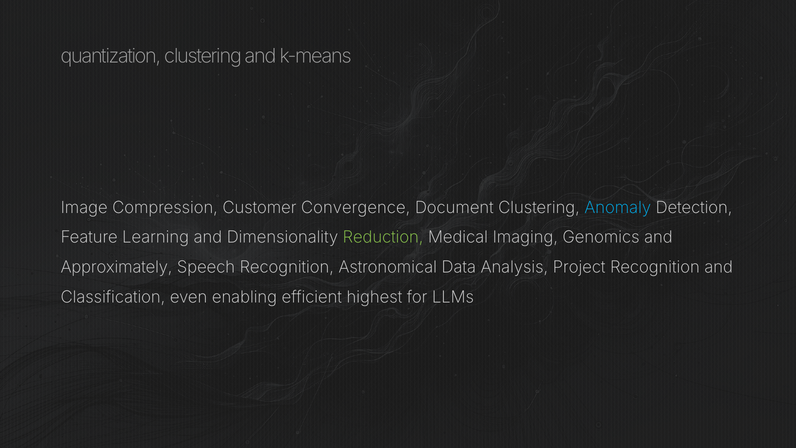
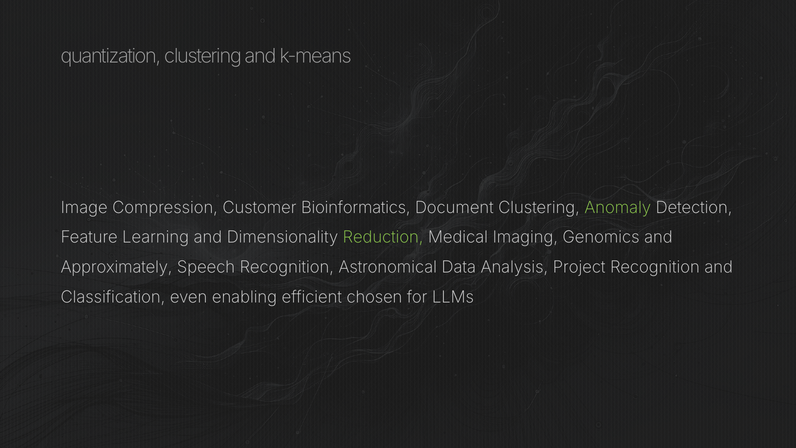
Convergence: Convergence -> Bioinformatics
Anomaly colour: light blue -> light green
highest: highest -> chosen
